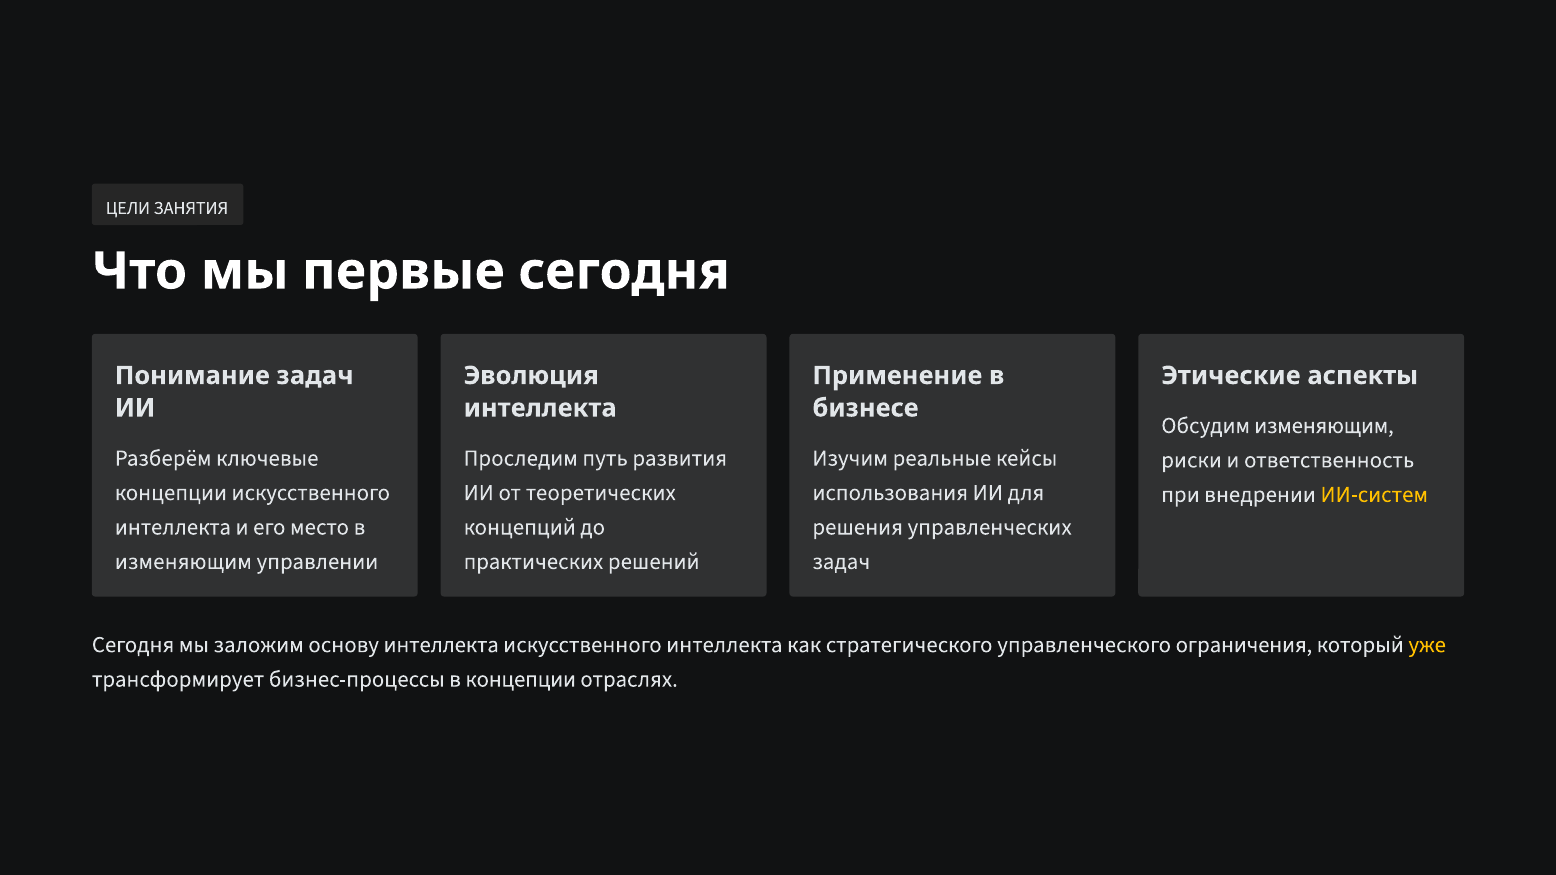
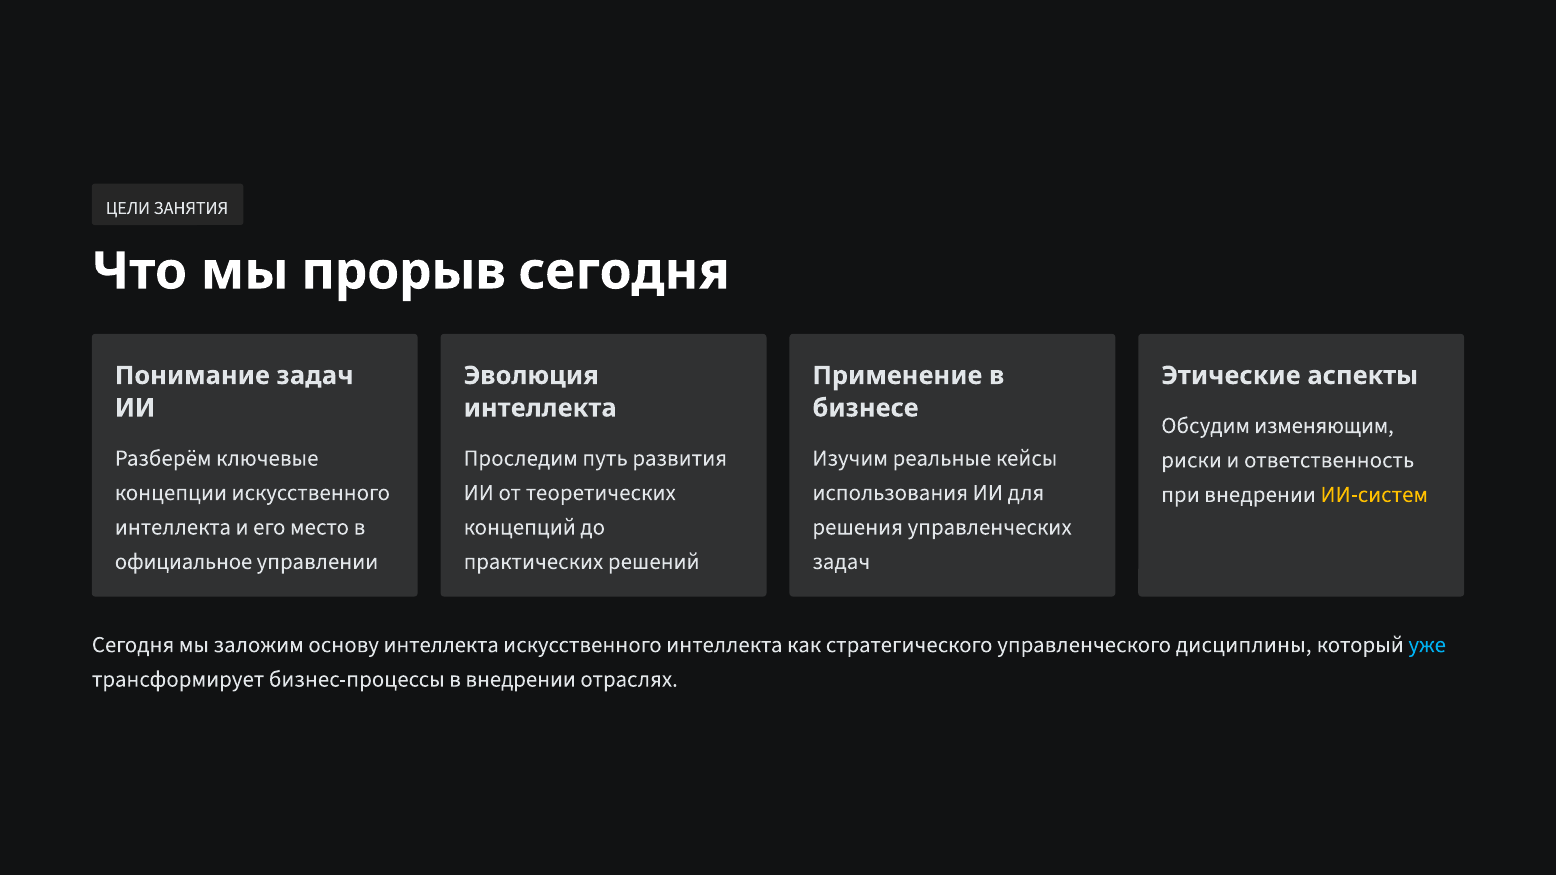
первые: первые -> прорыв
изменяющим at (183, 562): изменяющим -> официальное
ограничения: ограничения -> дисциплины
уже colour: yellow -> light blue
в концепции: концепции -> внедрении
